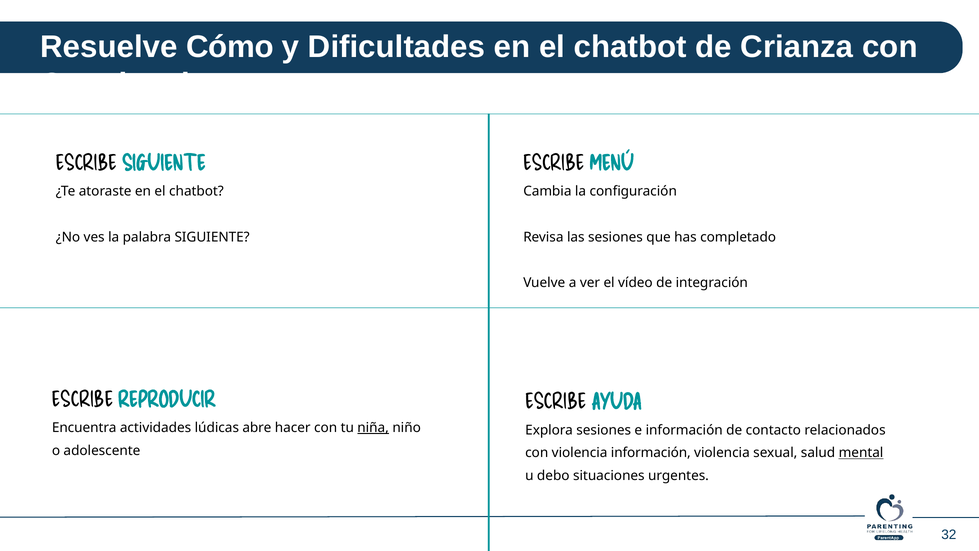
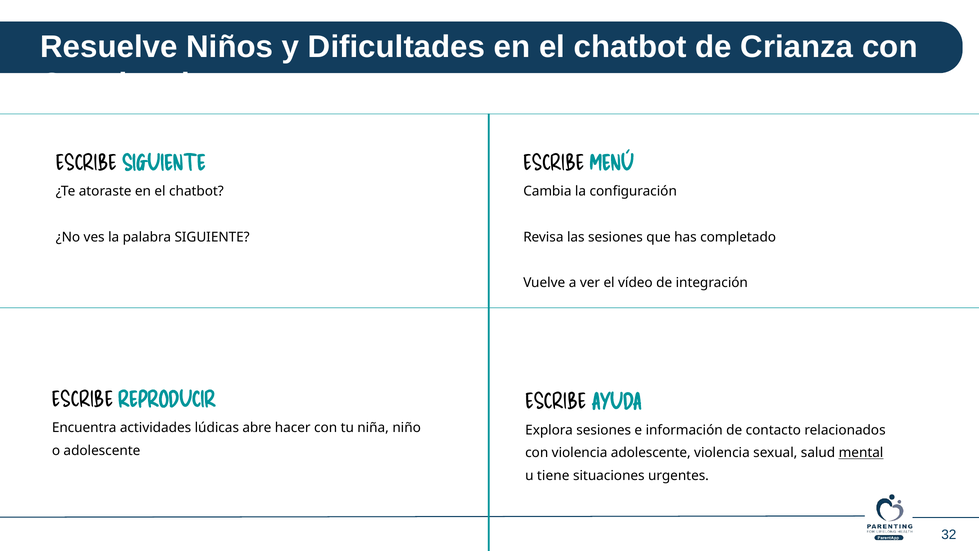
Cómo: Cómo -> Niños
niña underline: present -> none
violencia información: información -> adolescente
debo: debo -> tiene
